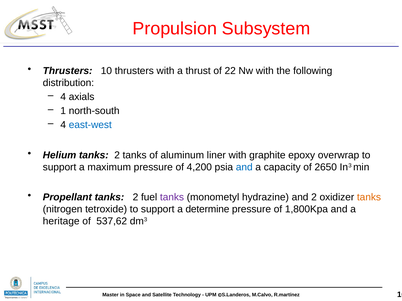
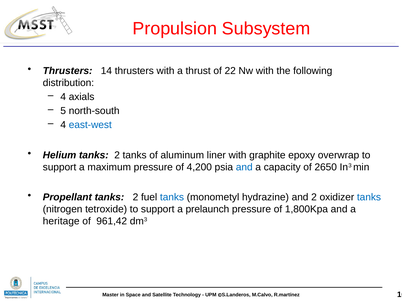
10: 10 -> 14
1: 1 -> 5
tanks at (172, 198) colour: purple -> blue
tanks at (369, 198) colour: orange -> blue
determine: determine -> prelaunch
537,62: 537,62 -> 961,42
